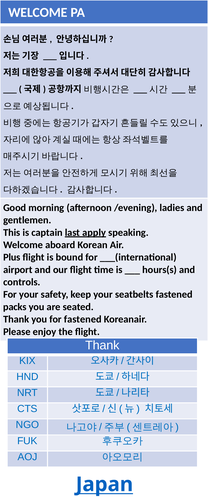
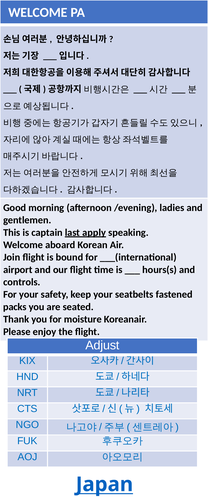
Plus: Plus -> Join
for fastened: fastened -> moisture
Thank at (102, 346): Thank -> Adjust
